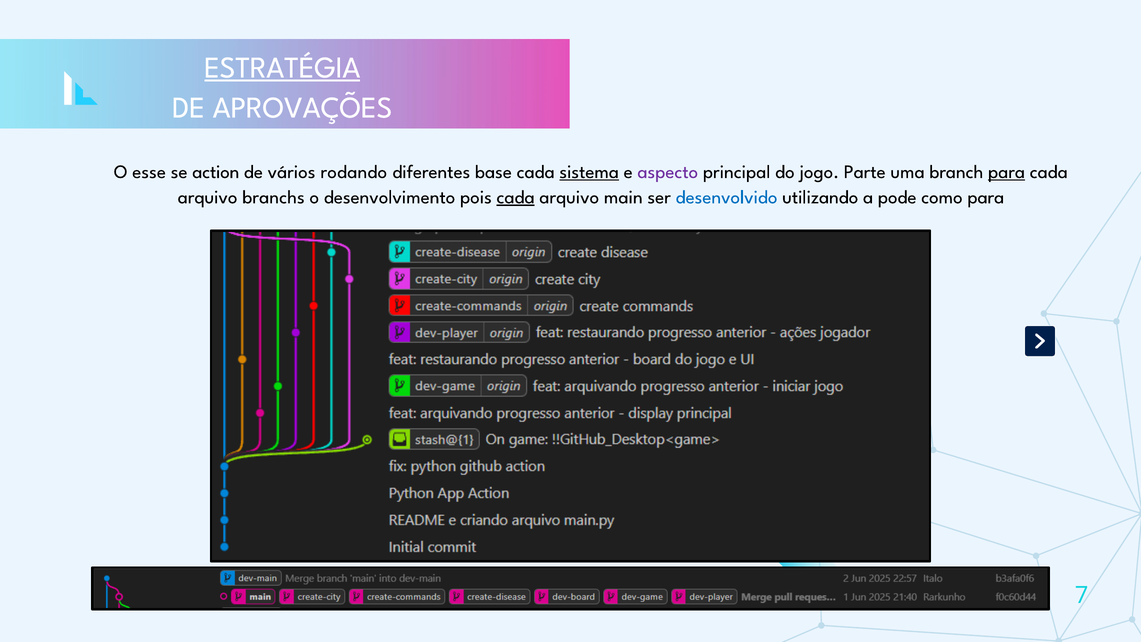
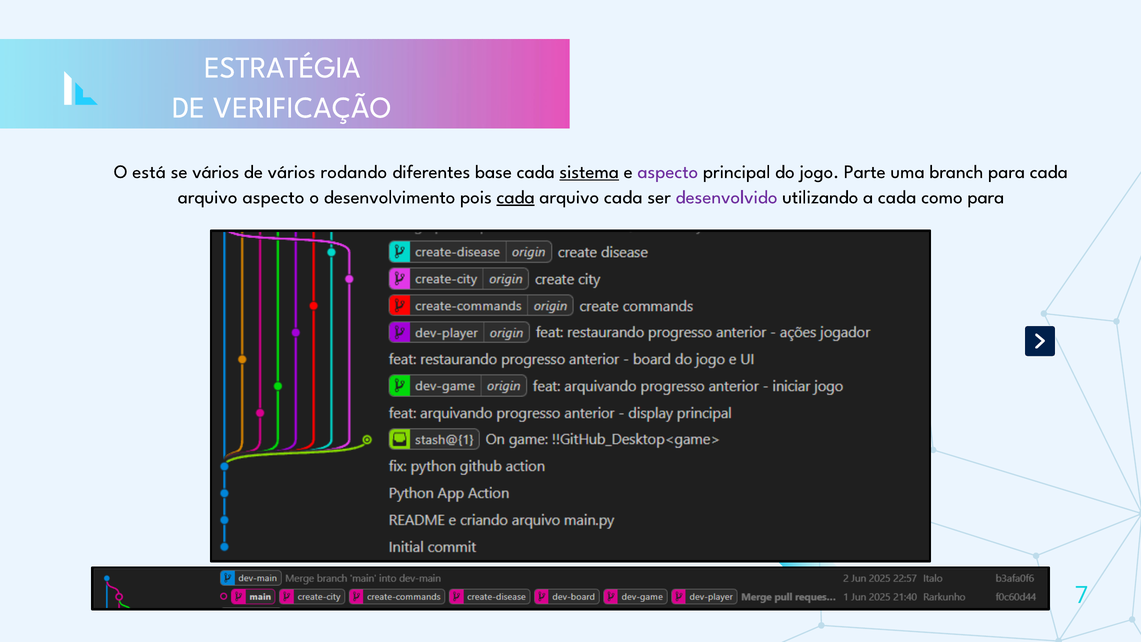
ESTRATÉGIA underline: present -> none
APROVAÇÕES: APROVAÇÕES -> VERIFICAÇÃO
esse: esse -> está
se action: action -> vários
para at (1007, 172) underline: present -> none
arquivo branchs: branchs -> aspecto
arquivo main: main -> cada
desenvolvido colour: blue -> purple
a pode: pode -> cada
